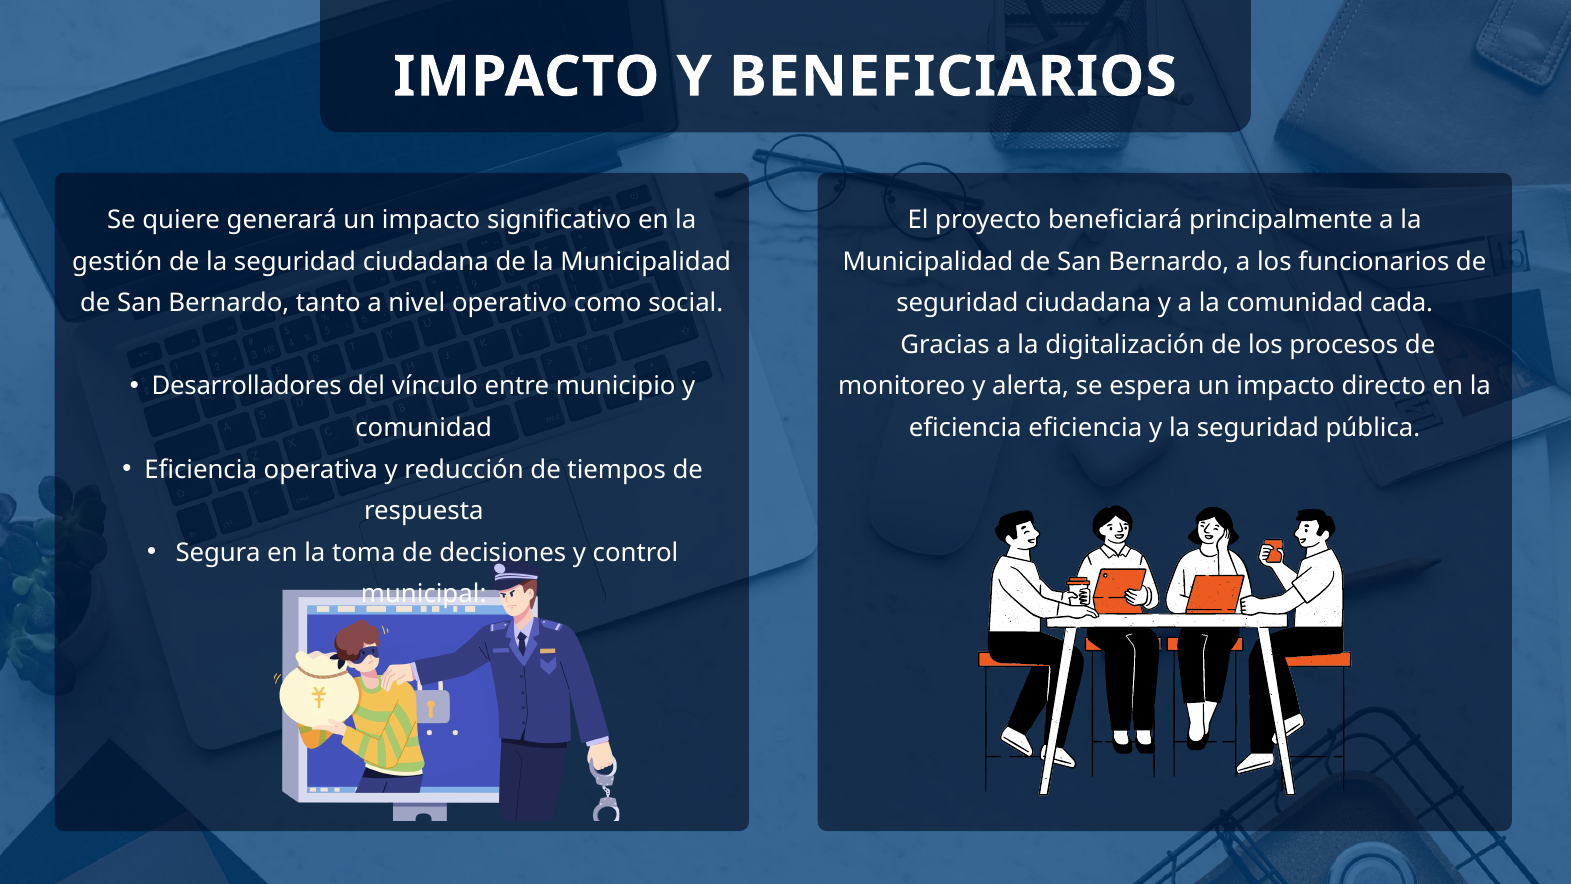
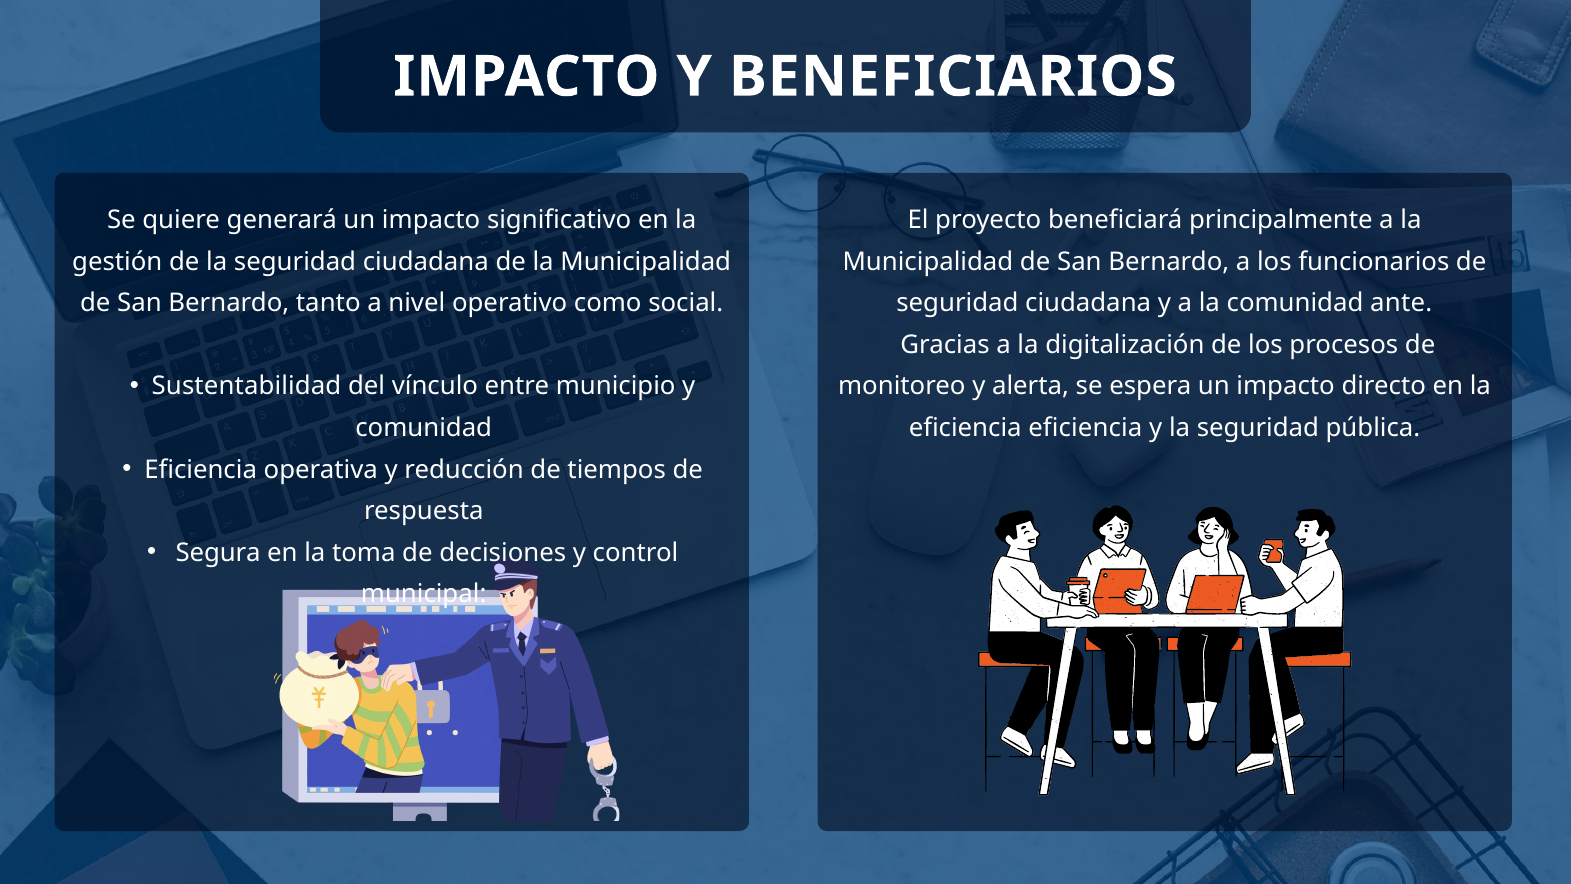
cada: cada -> ante
Desarrolladores: Desarrolladores -> Sustentabilidad
